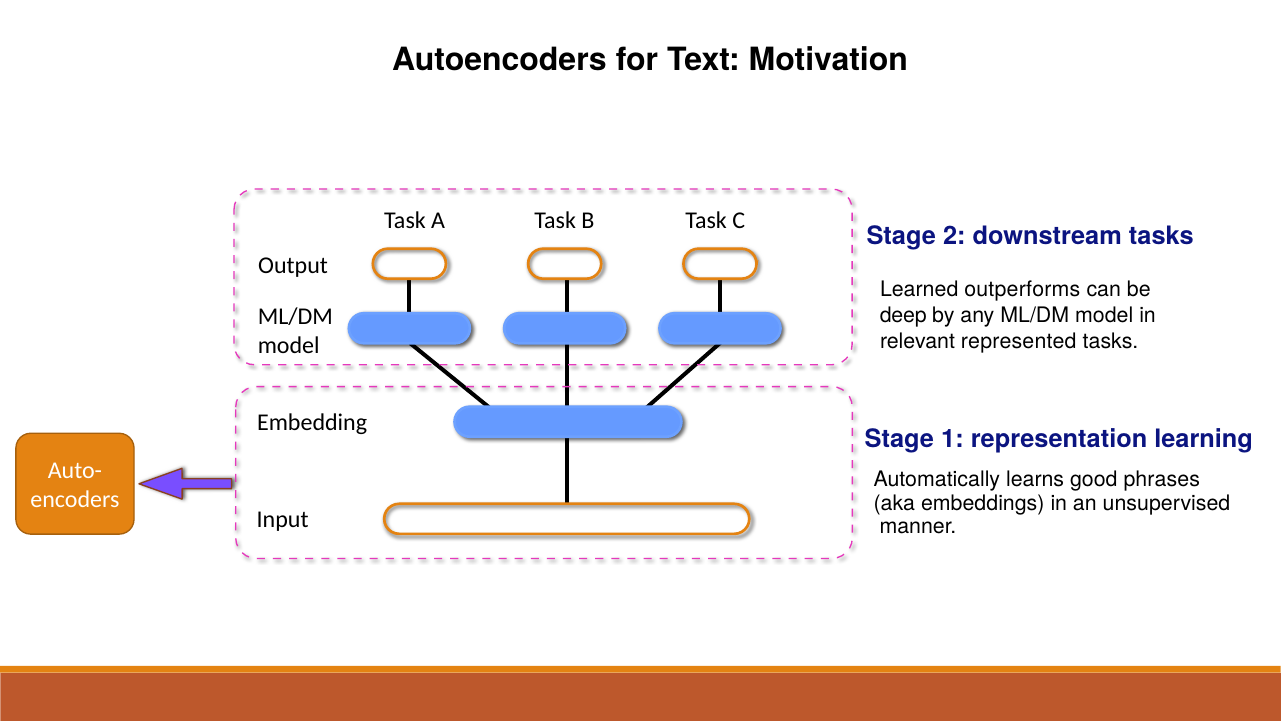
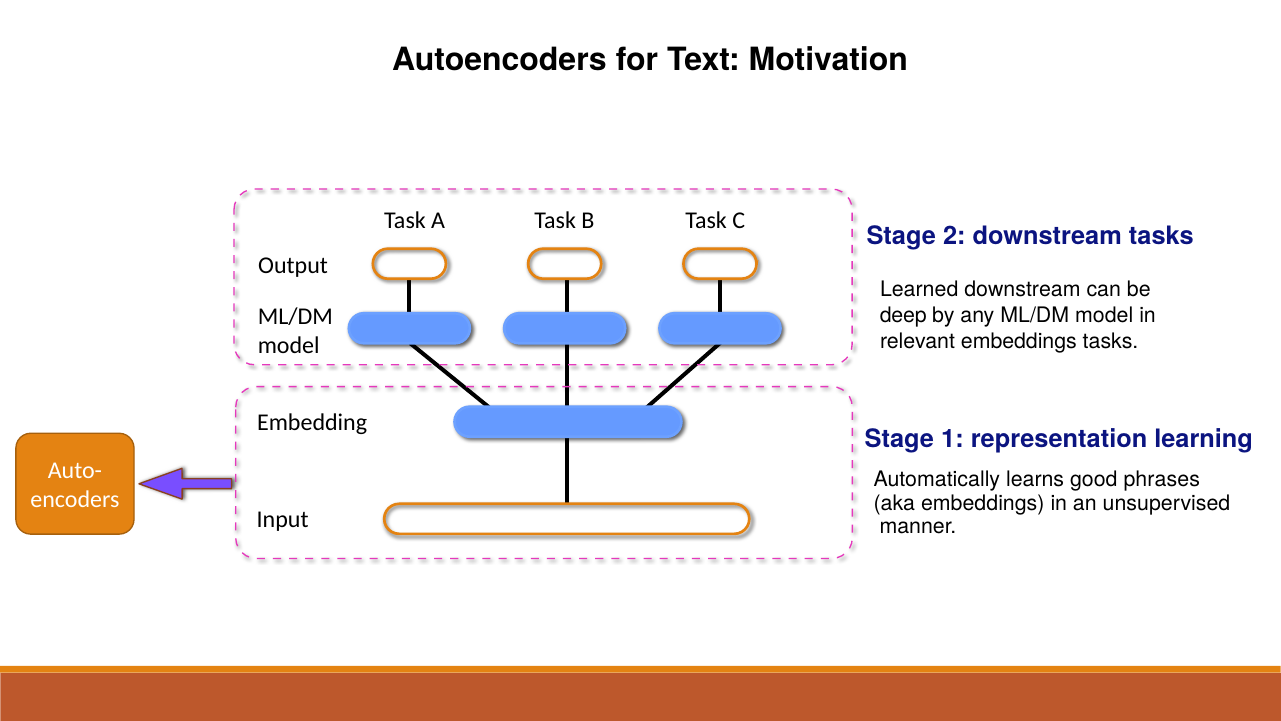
Learned outperforms: outperforms -> downstream
relevant represented: represented -> embeddings
